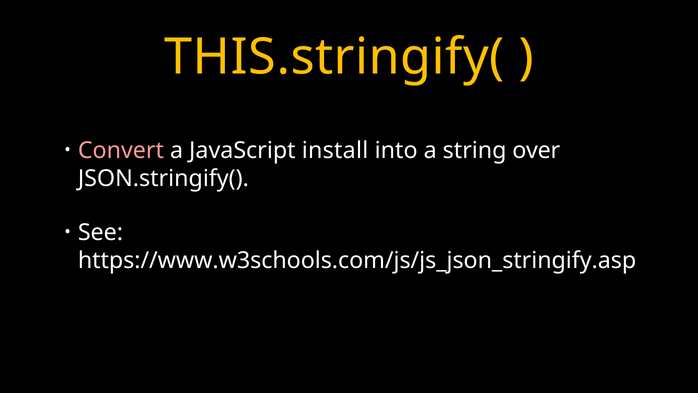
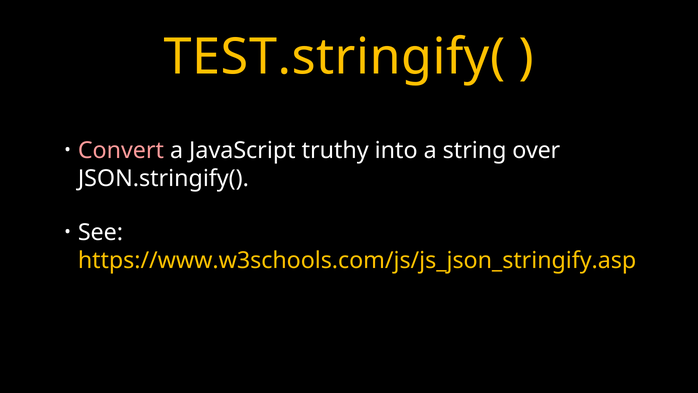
THIS.stringify(: THIS.stringify( -> TEST.stringify(
install: install -> truthy
https://www.w3schools.com/js/js_json_stringify.asp colour: white -> yellow
